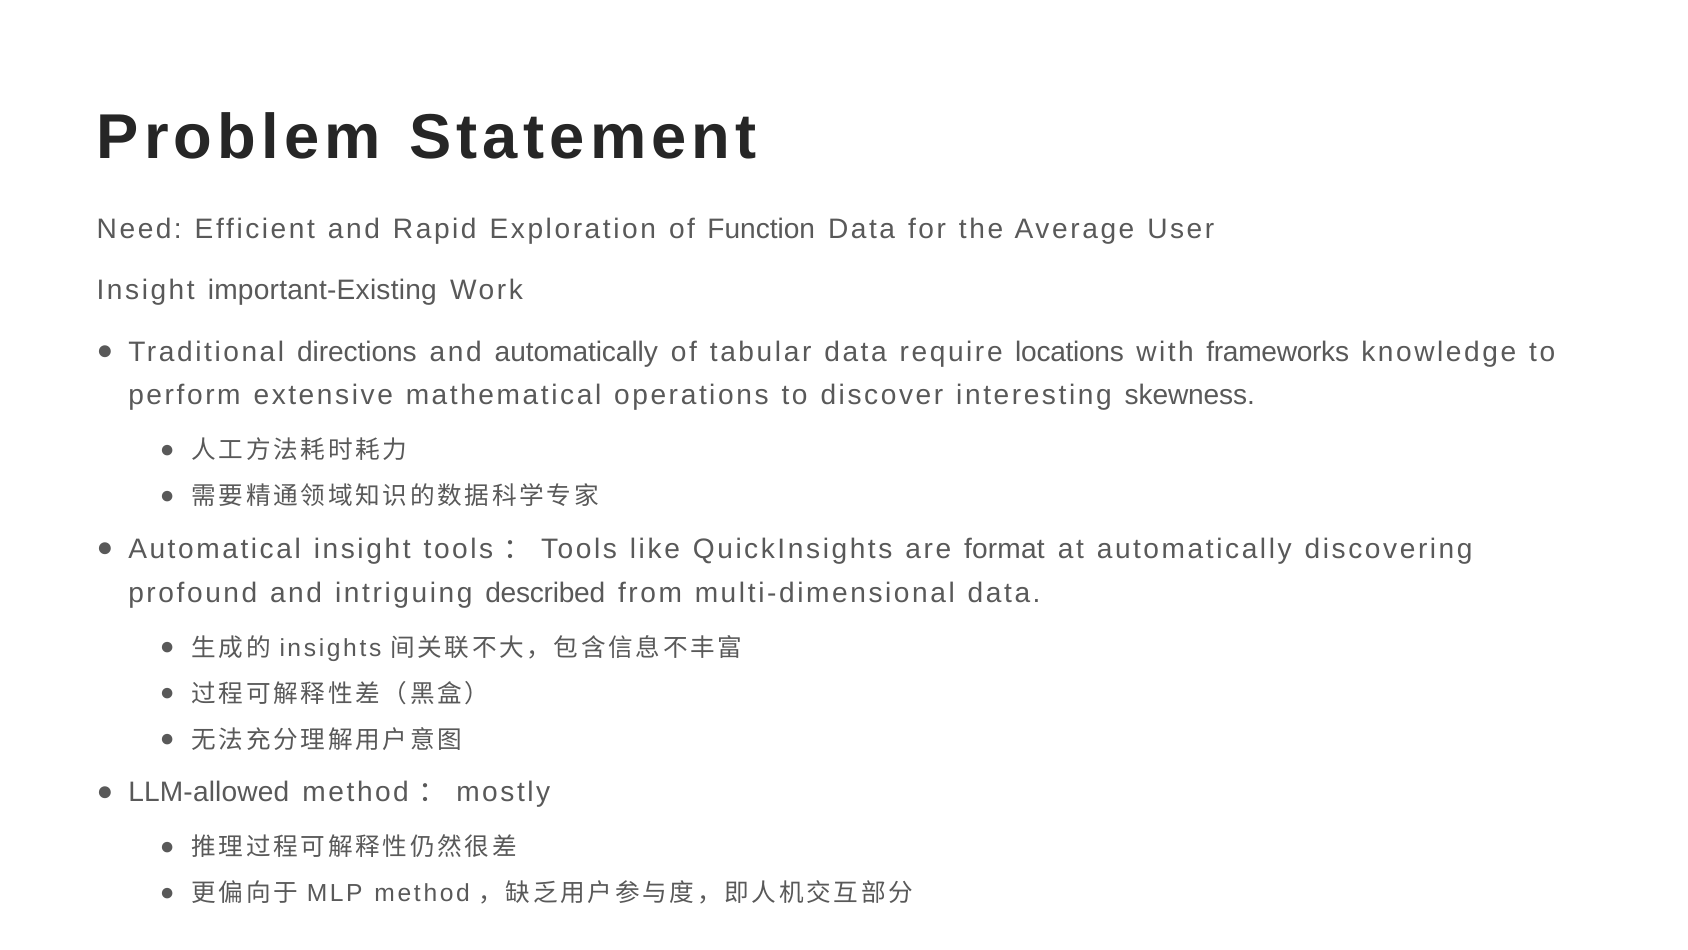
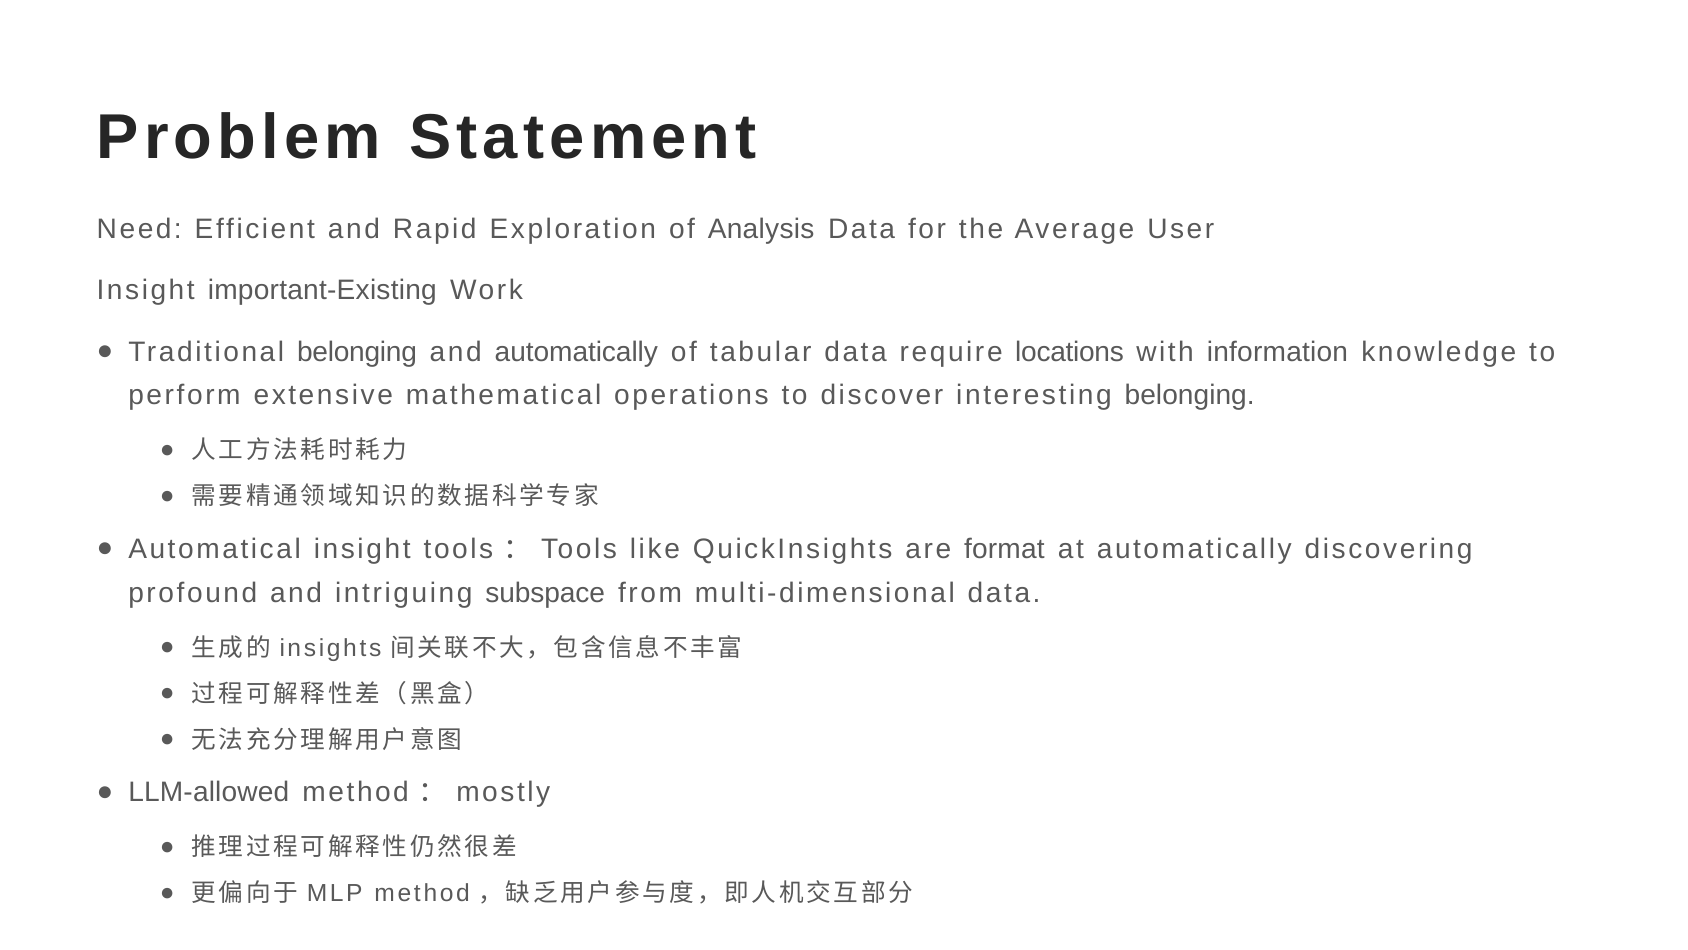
Function: Function -> Analysis
Traditional directions: directions -> belonging
frameworks: frameworks -> information
interesting skewness: skewness -> belonging
described: described -> subspace
